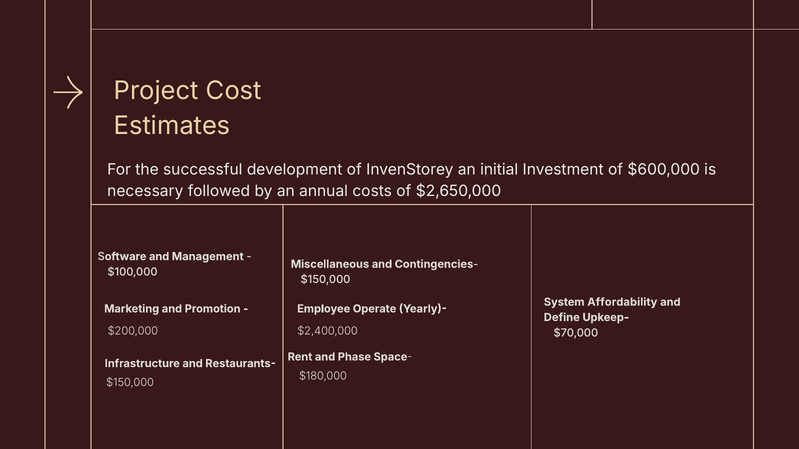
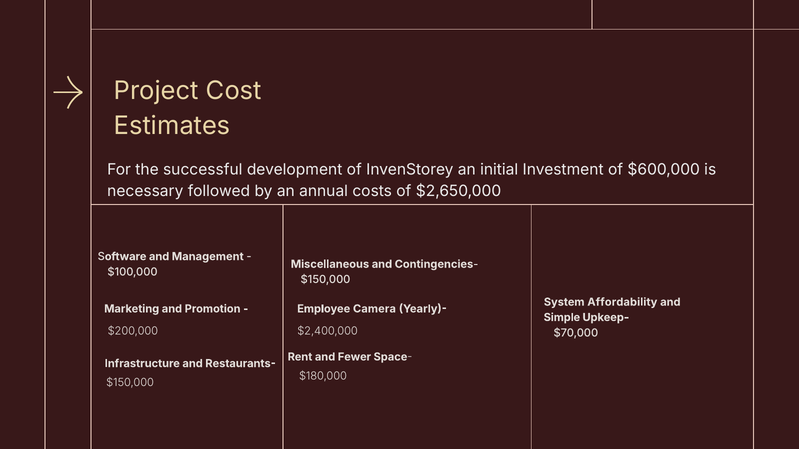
Operate: Operate -> Camera
Define: Define -> Simple
Phase: Phase -> Fewer
